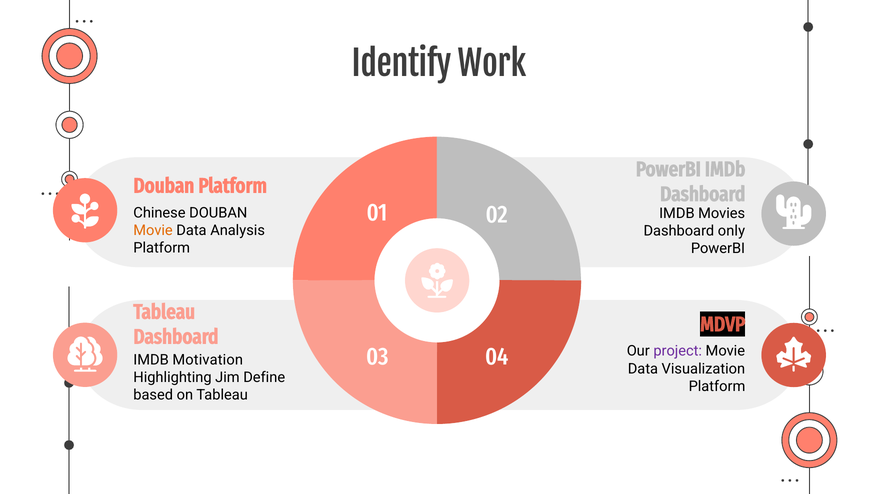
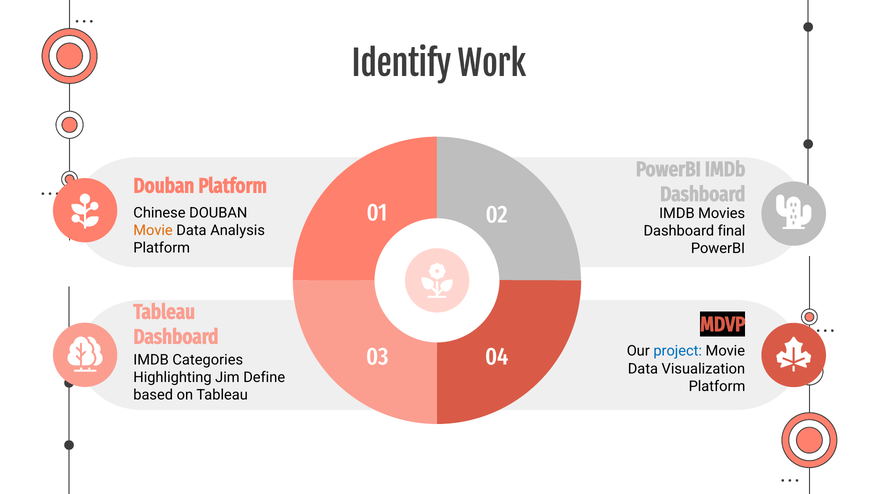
only: only -> final
project colour: purple -> blue
Motivation: Motivation -> Categories
